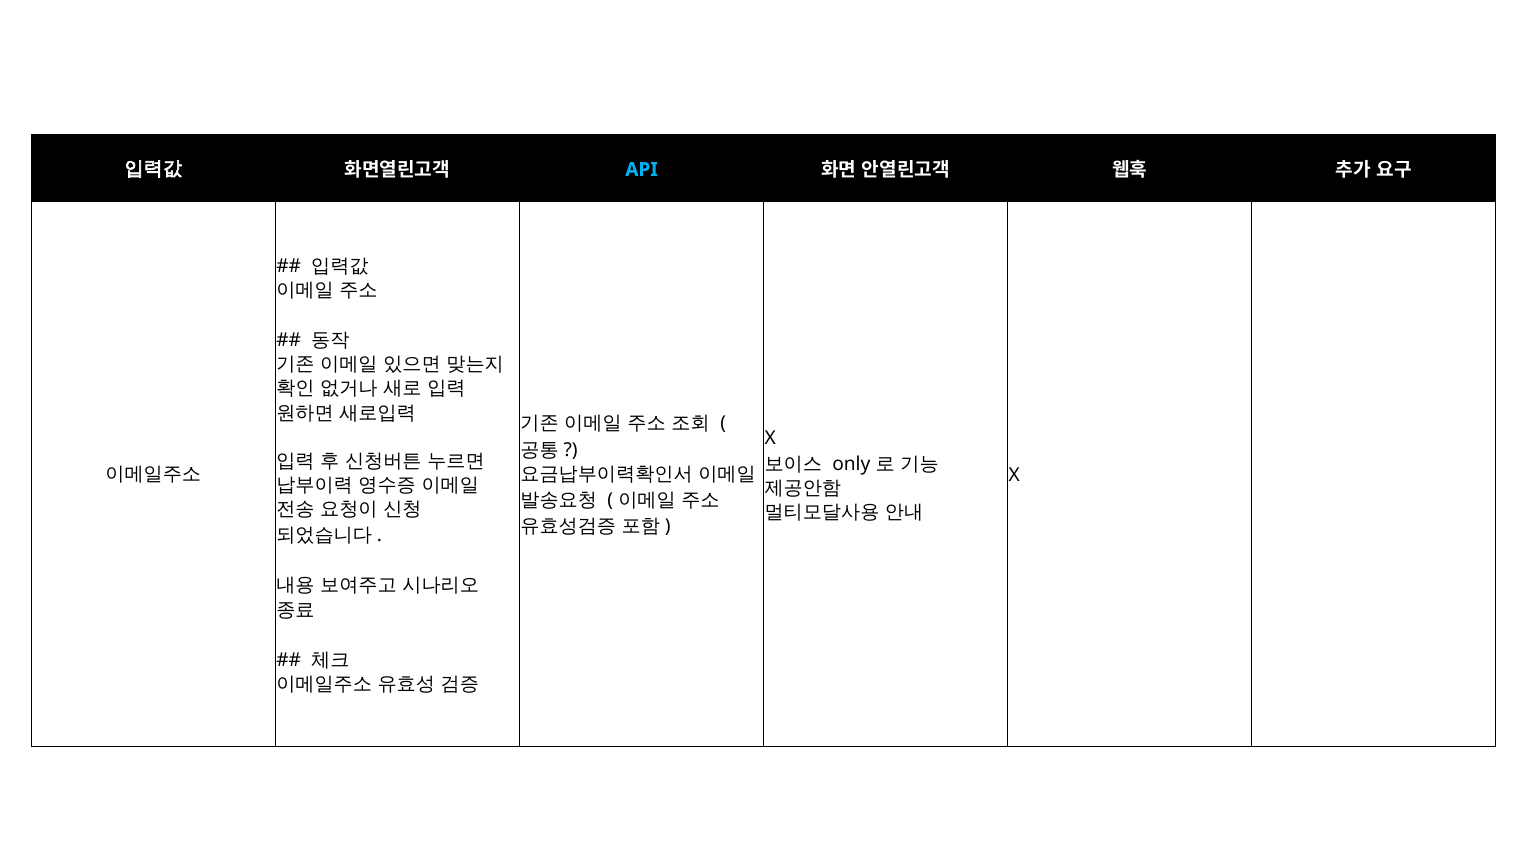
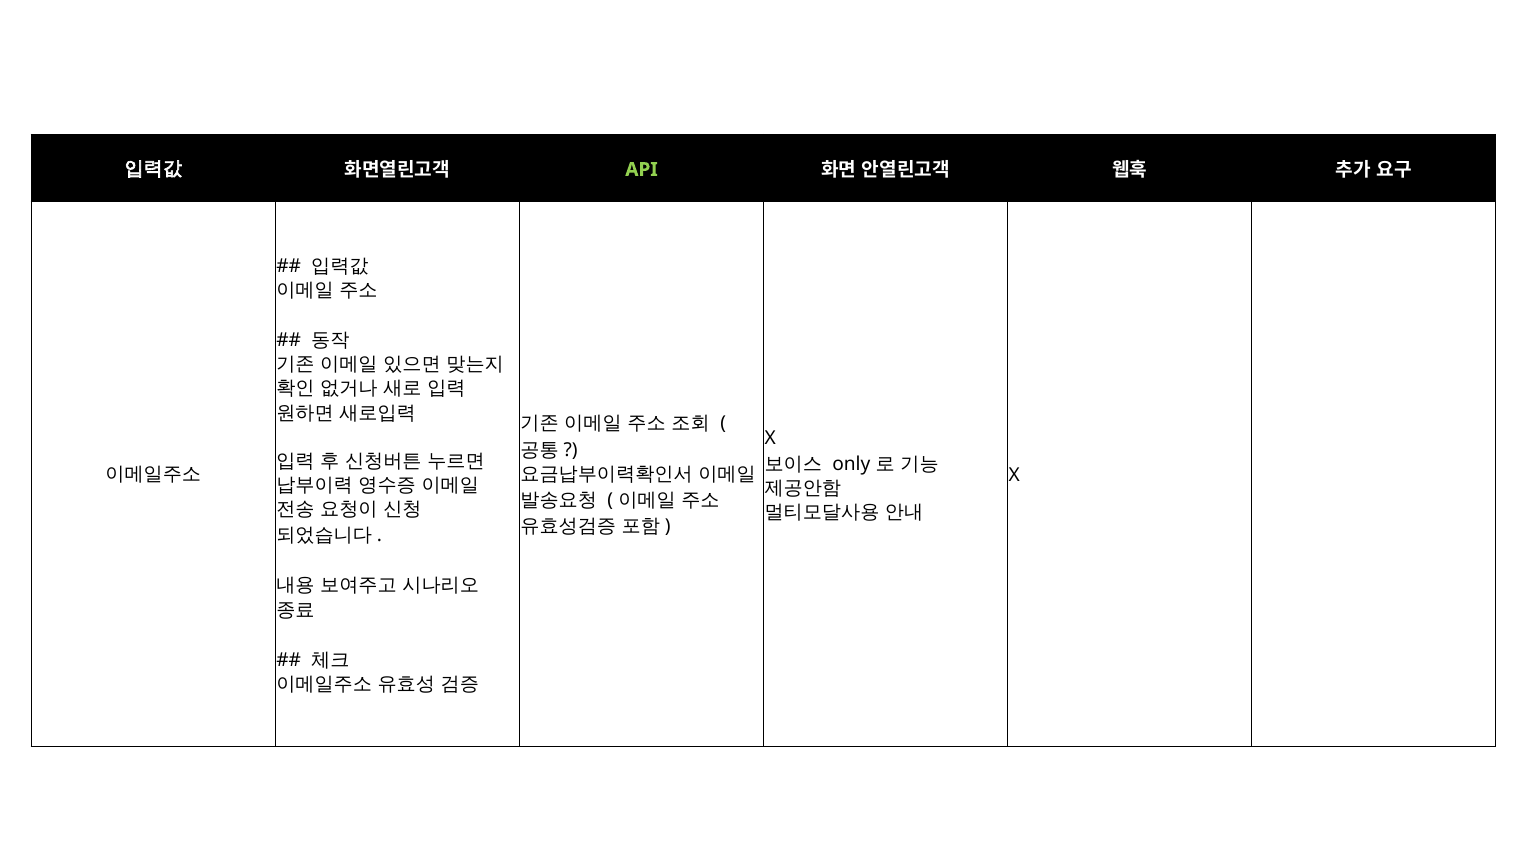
API colour: light blue -> light green
